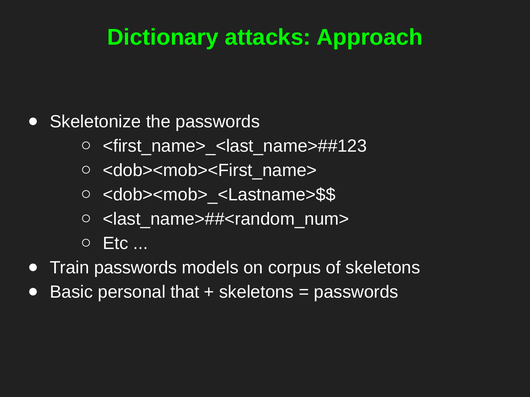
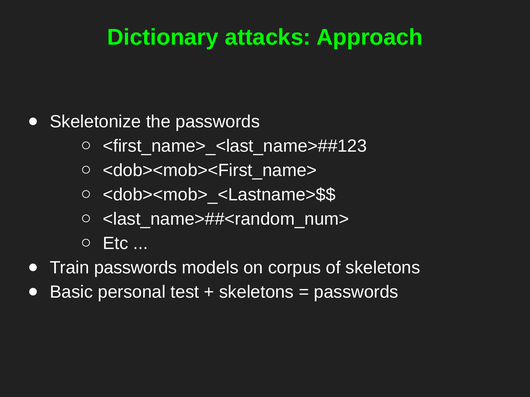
that: that -> test
